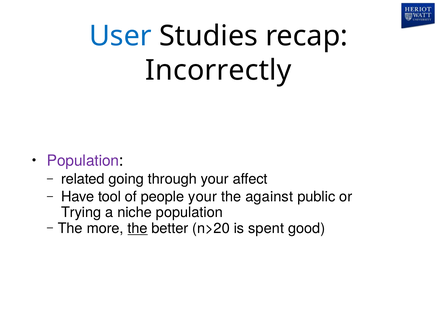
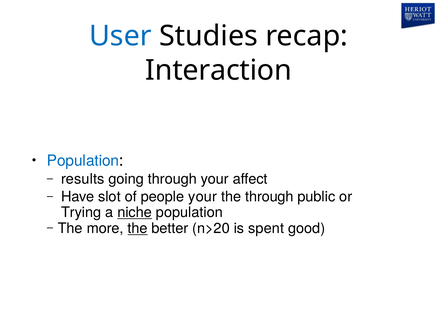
Incorrectly: Incorrectly -> Interaction
Population at (83, 161) colour: purple -> blue
related: related -> results
tool: tool -> slot
the against: against -> through
niche underline: none -> present
